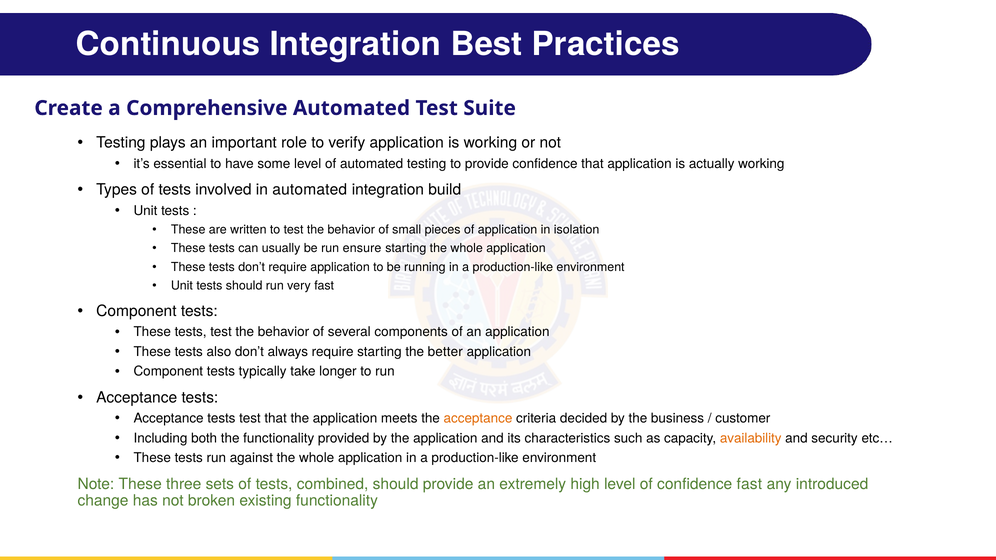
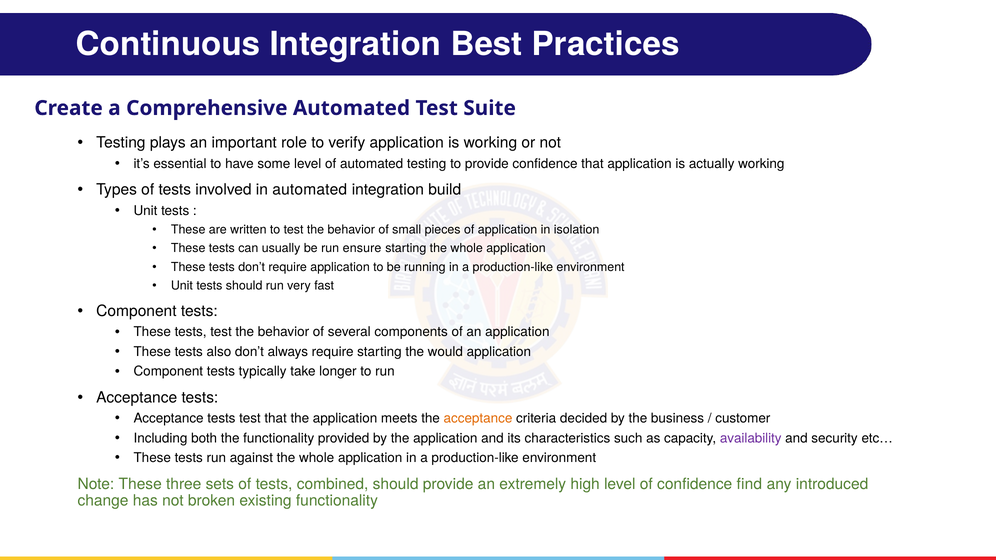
better: better -> would
availability colour: orange -> purple
confidence fast: fast -> find
